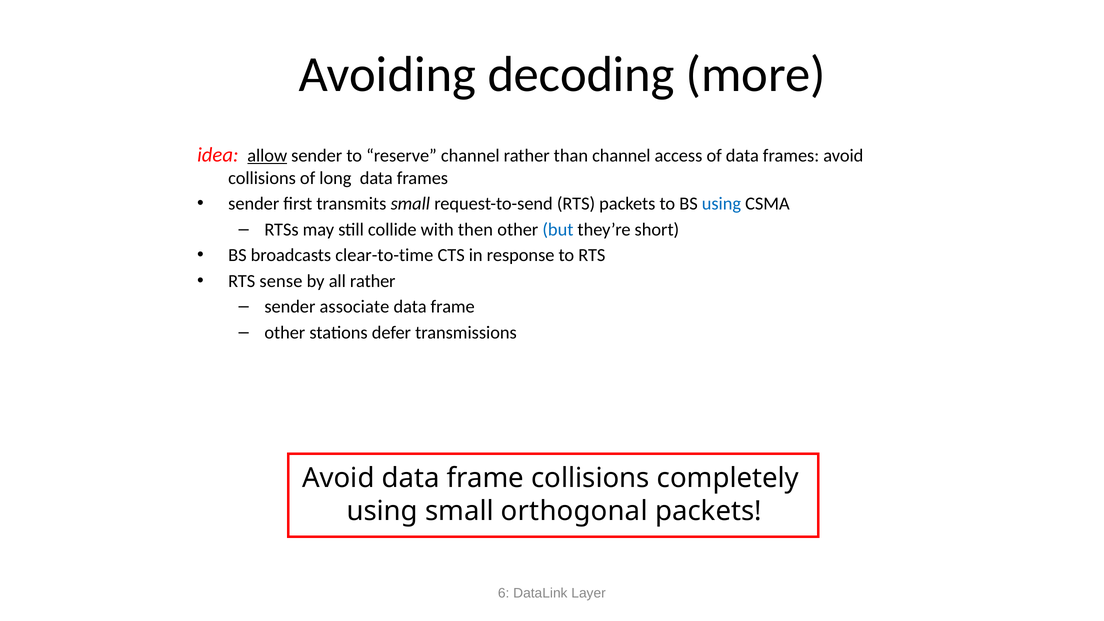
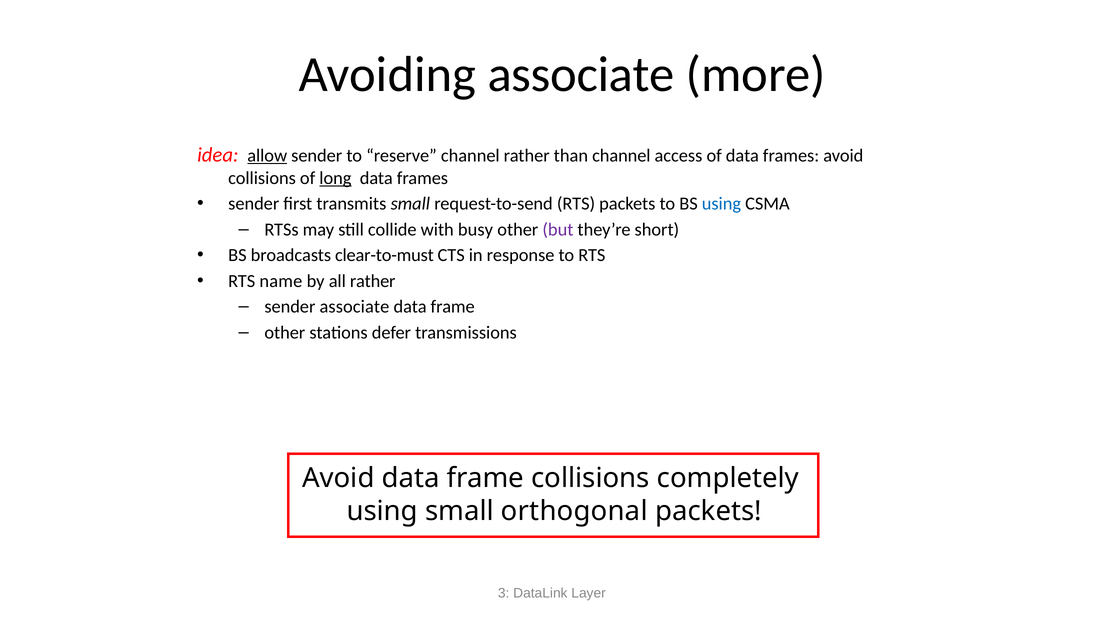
Avoiding decoding: decoding -> associate
long underline: none -> present
then: then -> busy
but colour: blue -> purple
clear-to-time: clear-to-time -> clear-to-must
sense: sense -> name
6: 6 -> 3
